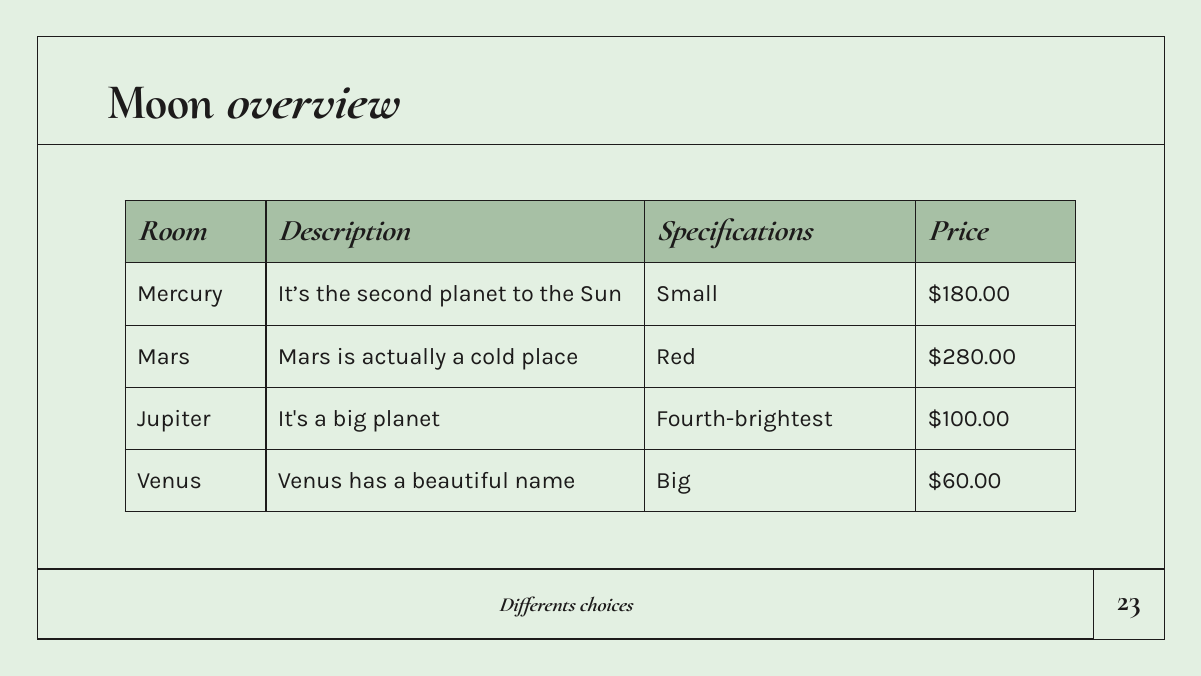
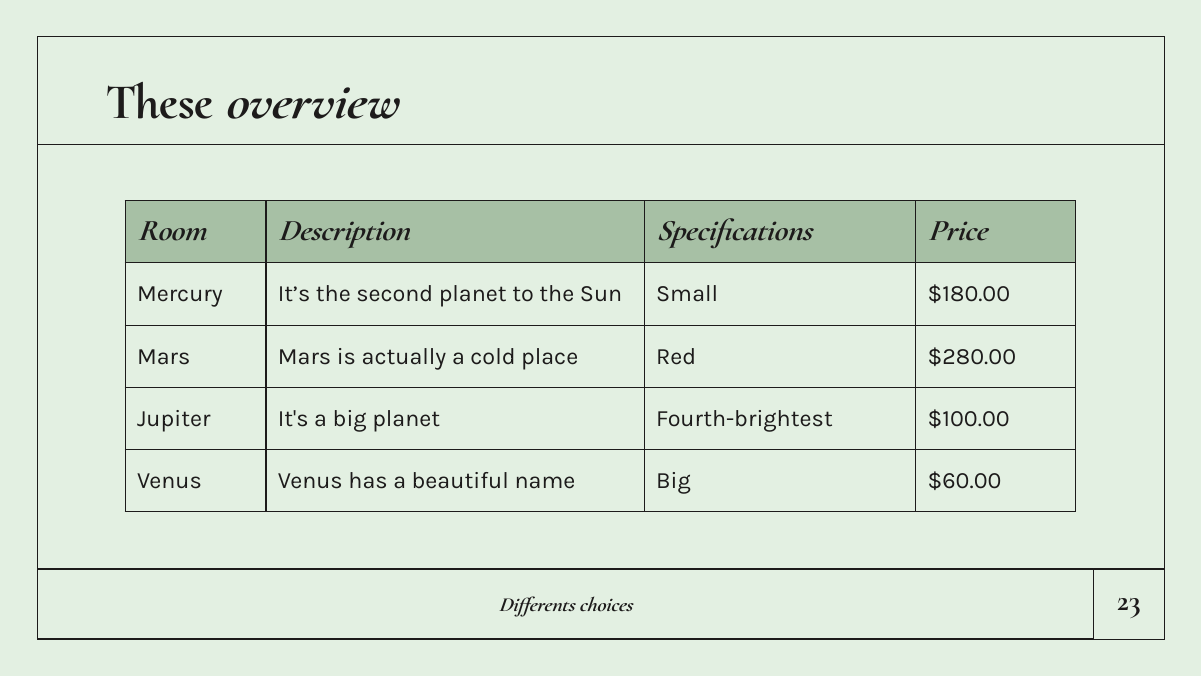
Moon: Moon -> These
